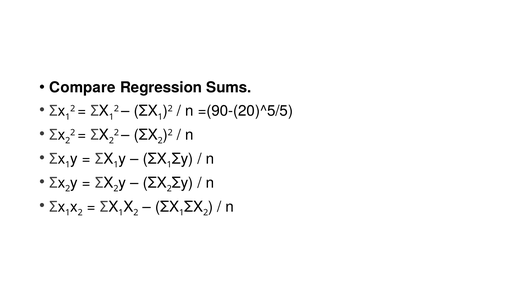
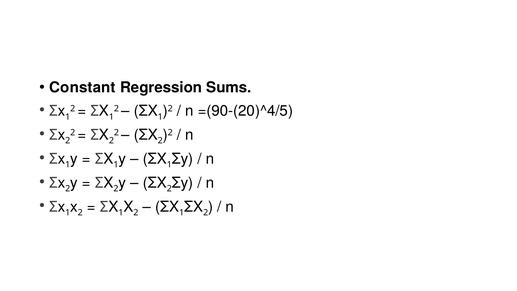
Compare: Compare -> Constant
=(90-(20)^5/5: =(90-(20)^5/5 -> =(90-(20)^4/5
